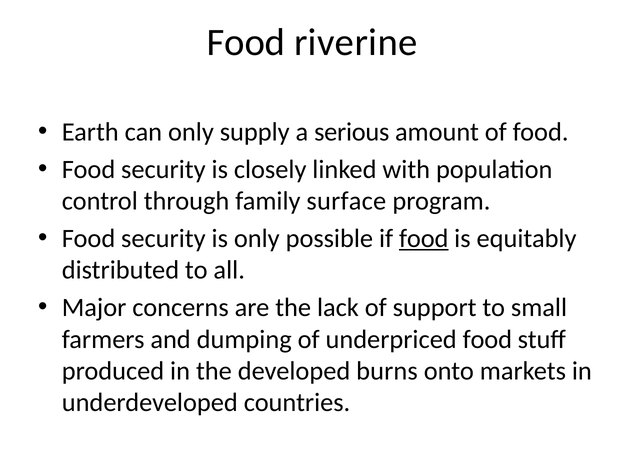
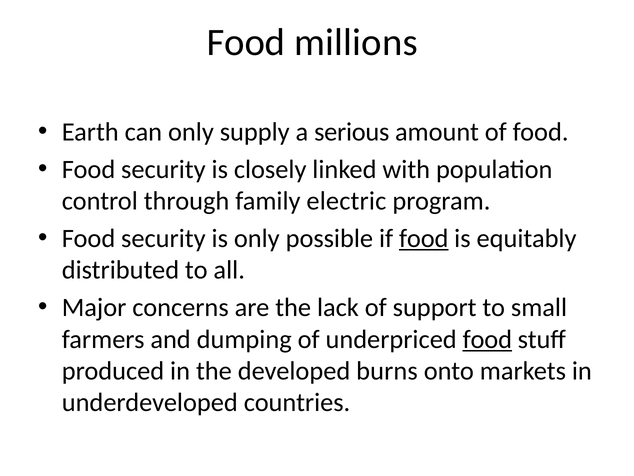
riverine: riverine -> millions
surface: surface -> electric
food at (487, 339) underline: none -> present
